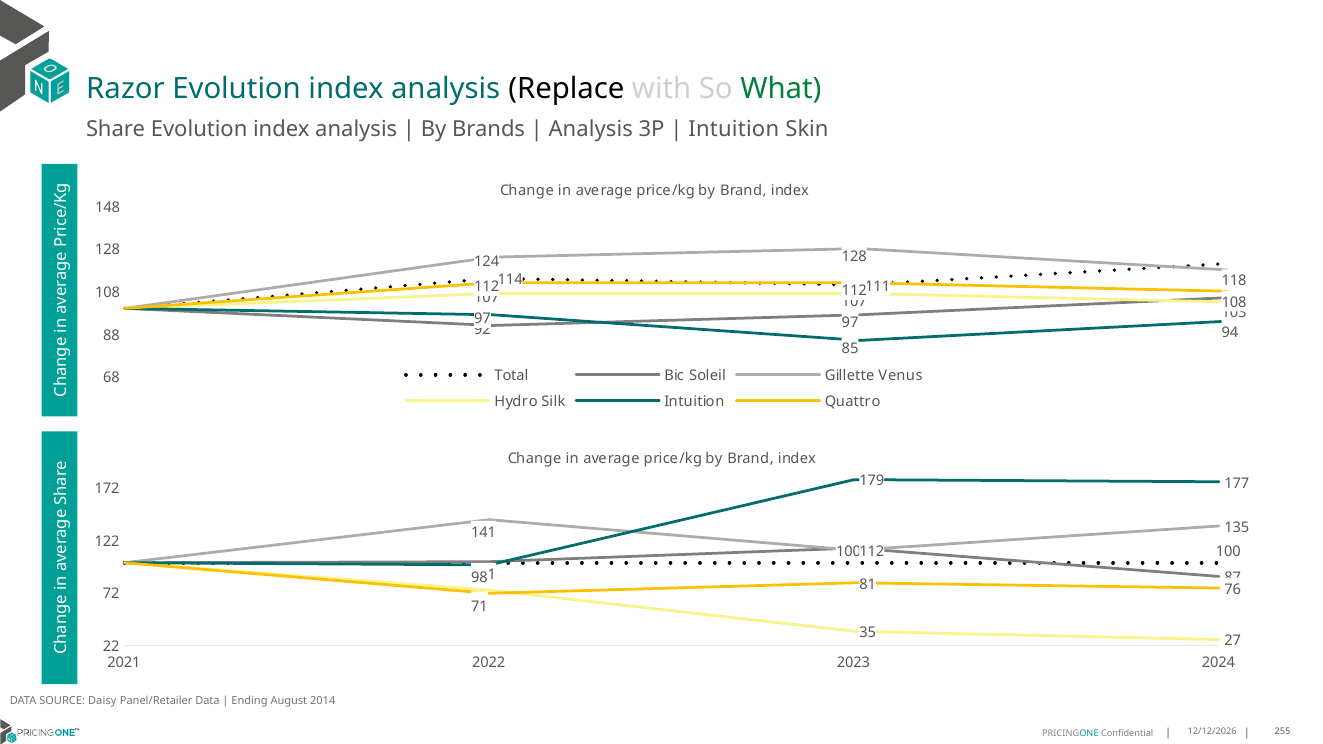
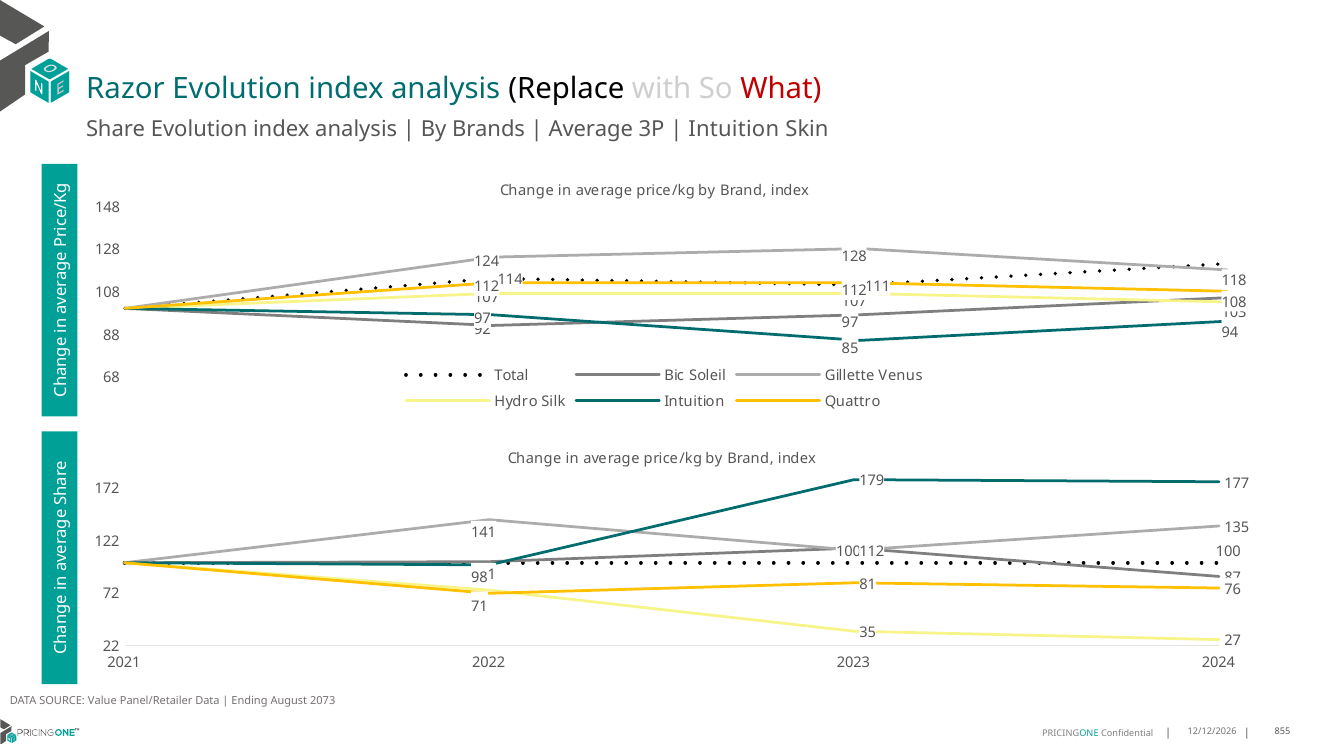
What colour: green -> red
Analysis at (591, 129): Analysis -> Average
Daisy: Daisy -> Value
2014: 2014 -> 2073
255: 255 -> 855
